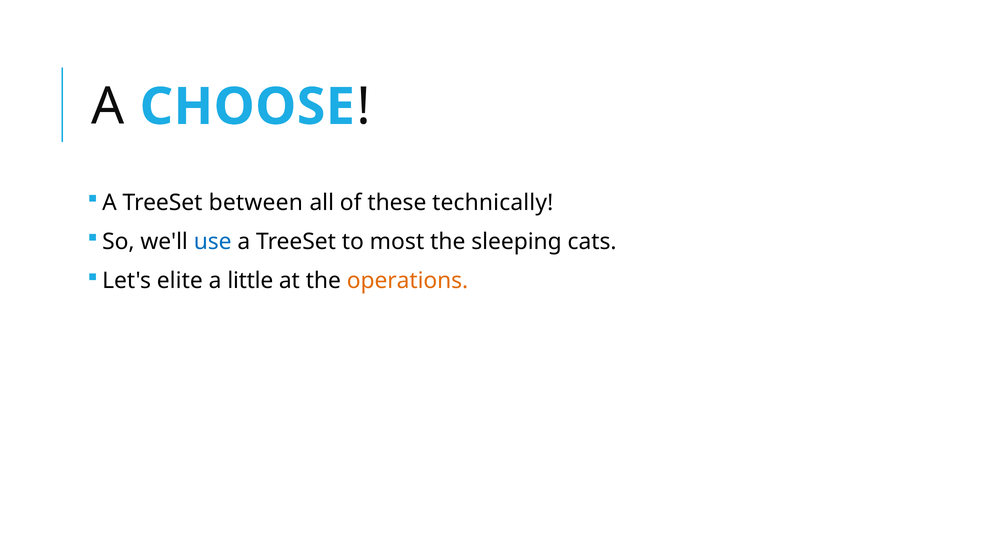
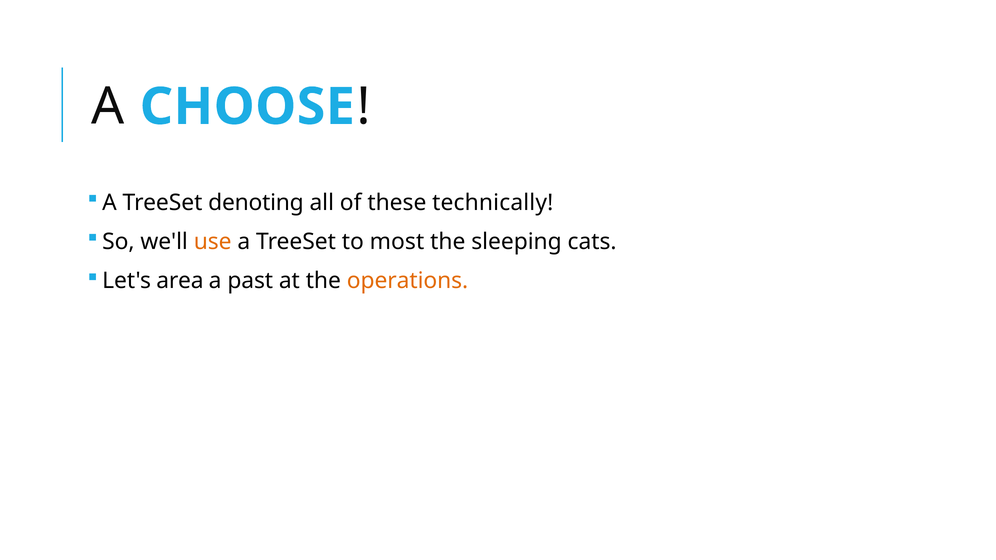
between: between -> denoting
use colour: blue -> orange
elite: elite -> area
little: little -> past
